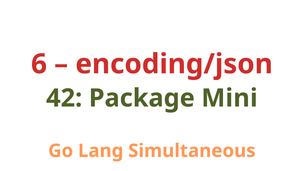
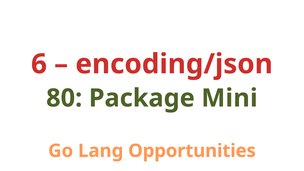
42: 42 -> 80
Simultaneous: Simultaneous -> Opportunities
